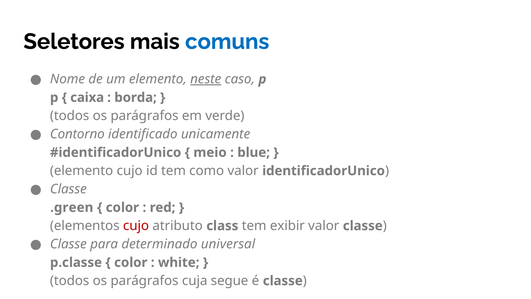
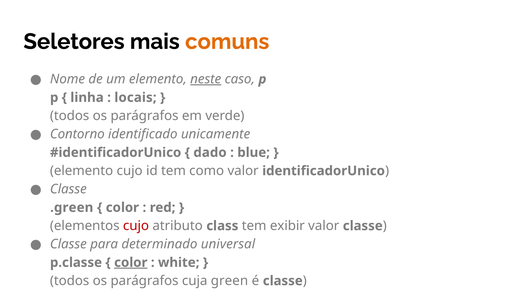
comuns colour: blue -> orange
caixa: caixa -> linha
borda: borda -> locais
meio: meio -> dado
color at (131, 262) underline: none -> present
segue: segue -> green
